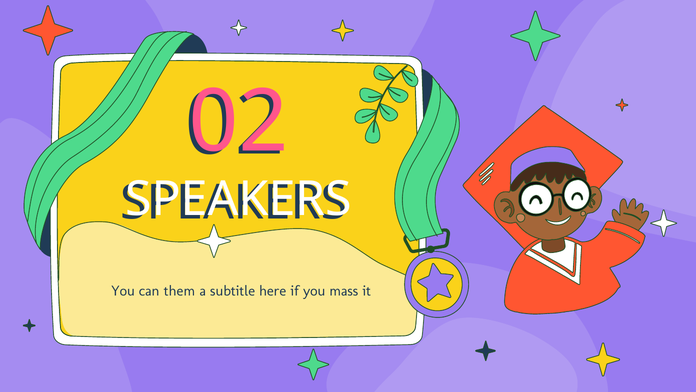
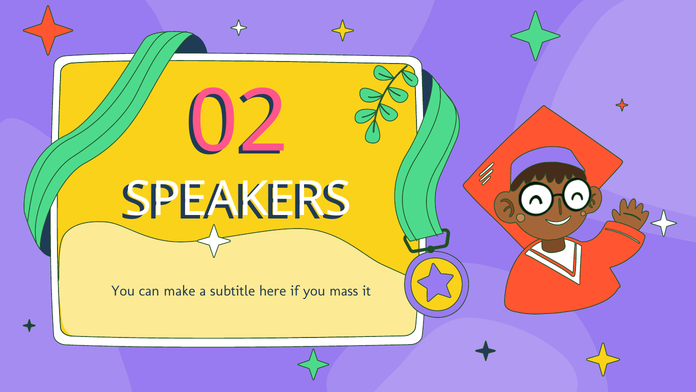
them: them -> make
